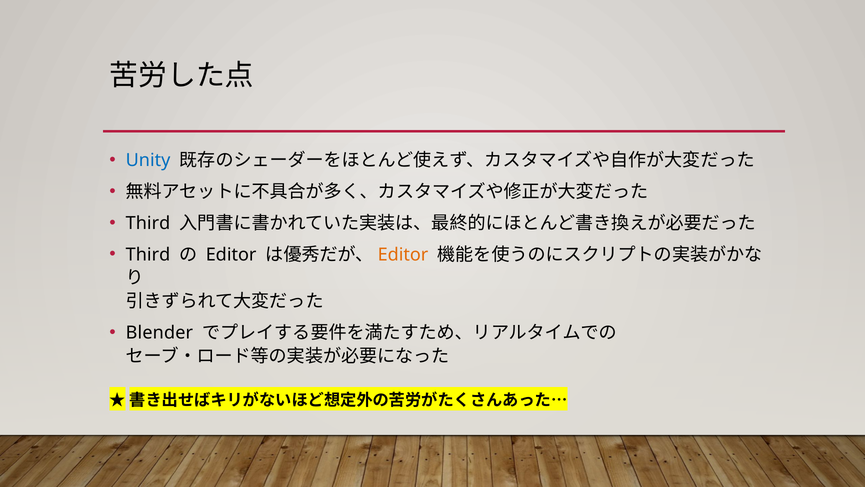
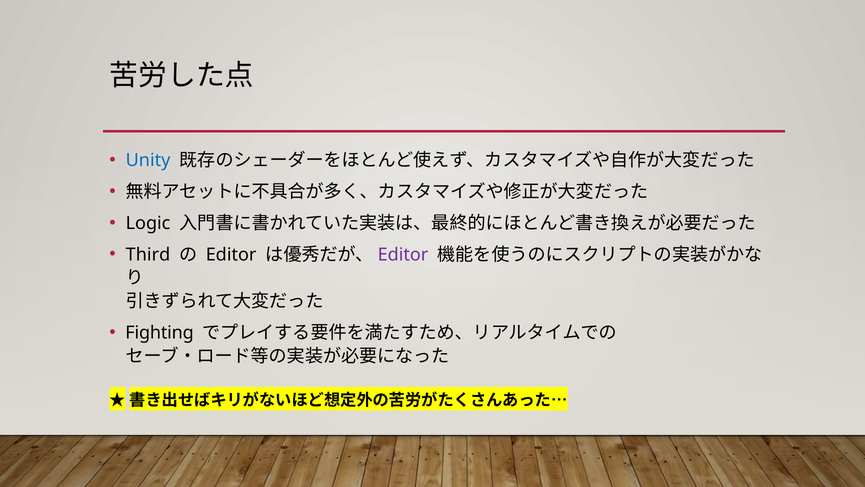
Third at (148, 223): Third -> Logic
Editor at (403, 254) colour: orange -> purple
Blender: Blender -> Fighting
